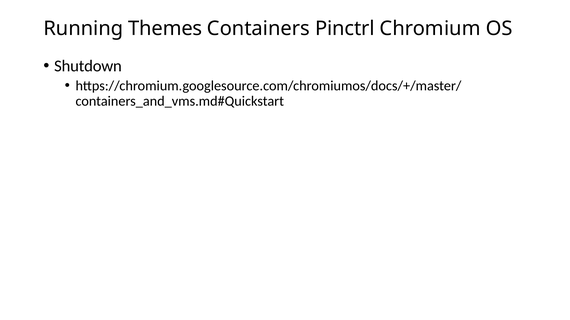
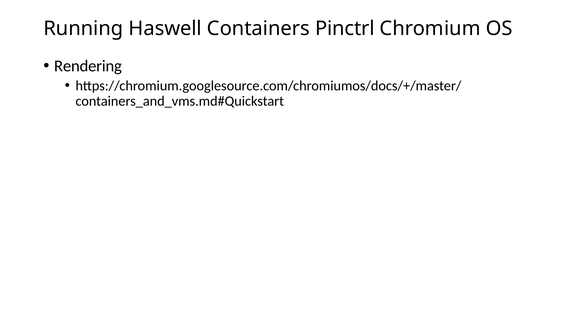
Themes: Themes -> Haswell
Shutdown: Shutdown -> Rendering
